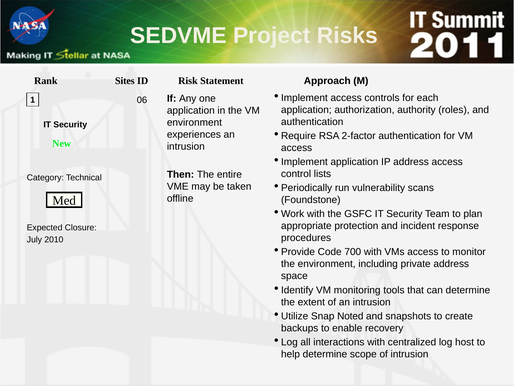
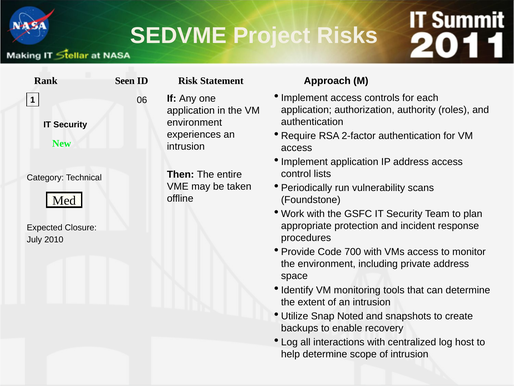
Sites: Sites -> Seen
